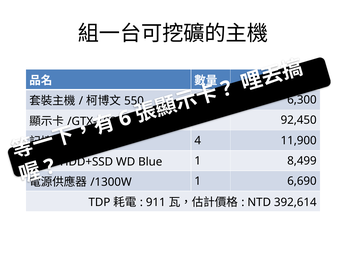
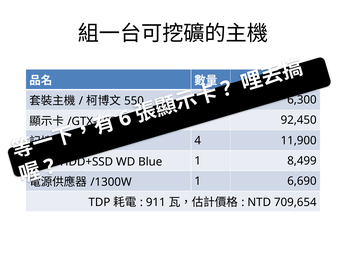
392,614: 392,614 -> 709,654
